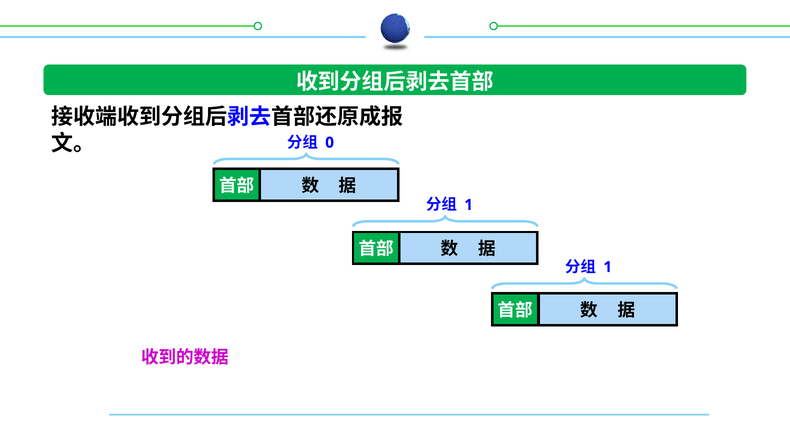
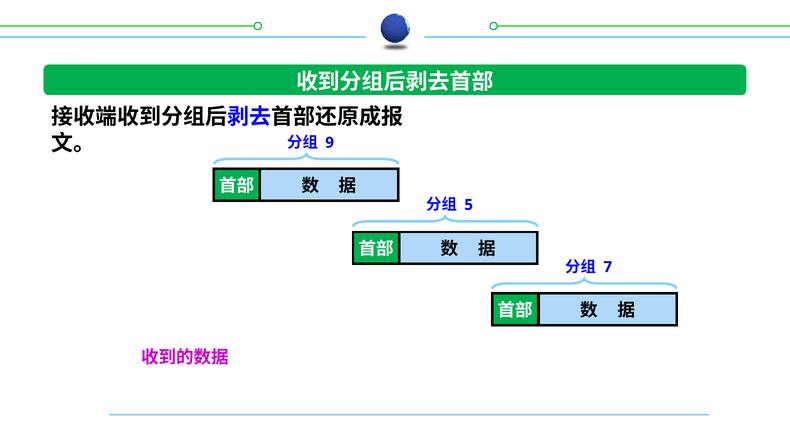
0: 0 -> 9
1 at (469, 205): 1 -> 5
1 at (608, 267): 1 -> 7
